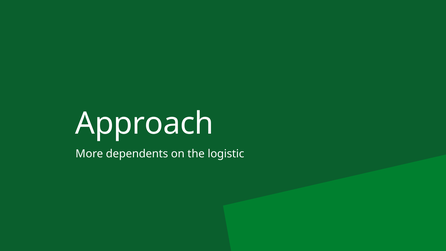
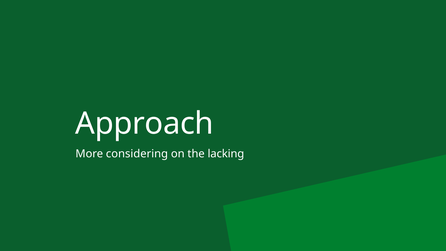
dependents: dependents -> considering
logistic: logistic -> lacking
